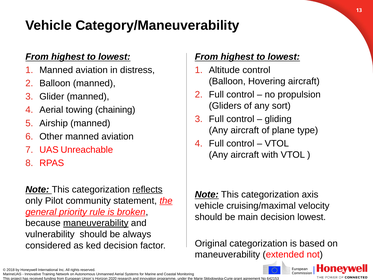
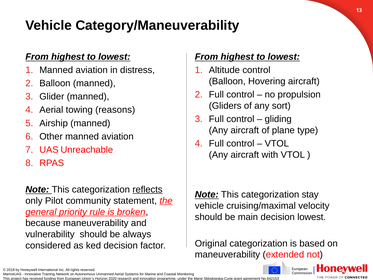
chaining: chaining -> reasons
axis: axis -> stay
maneuverability at (96, 223) underline: present -> none
